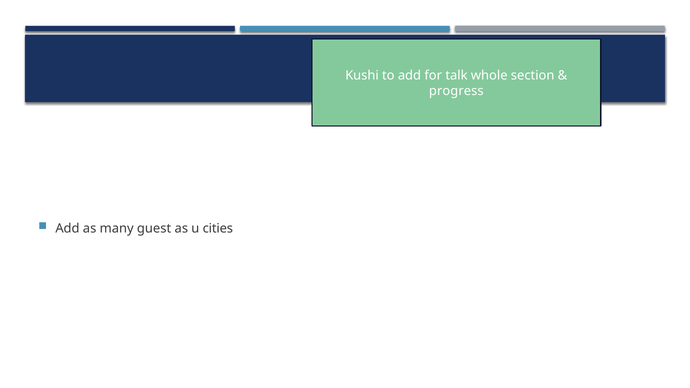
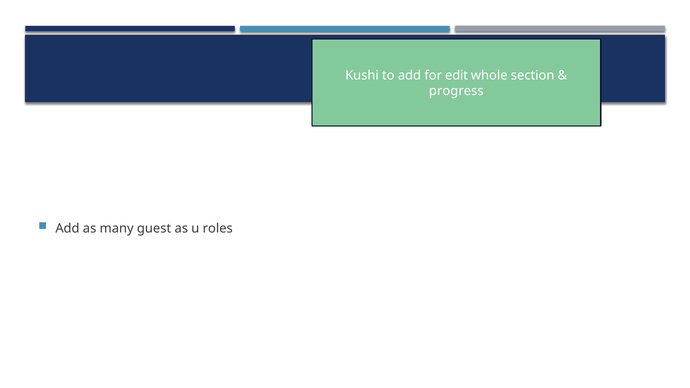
talk: talk -> edit
cities: cities -> roles
